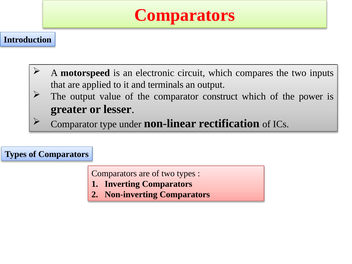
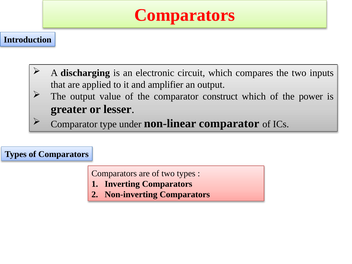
motorspeed: motorspeed -> discharging
terminals: terminals -> amplifier
non-linear rectification: rectification -> comparator
